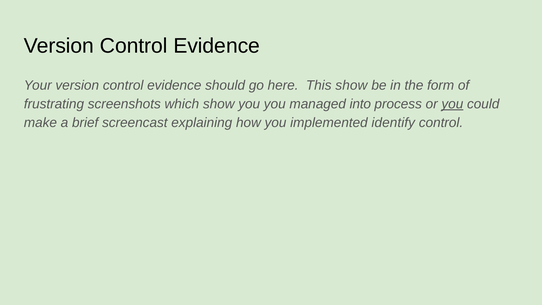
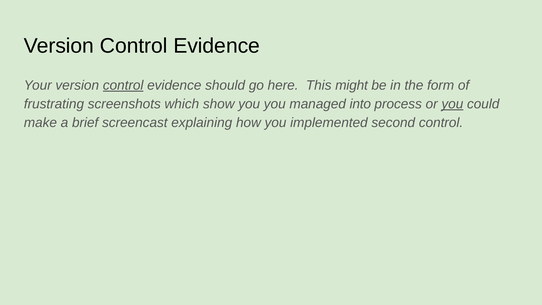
control at (123, 85) underline: none -> present
This show: show -> might
identify: identify -> second
